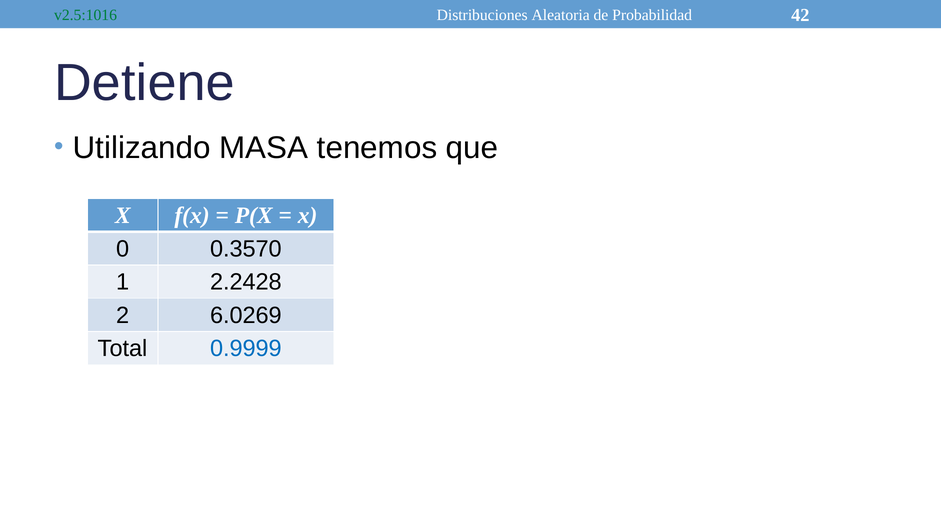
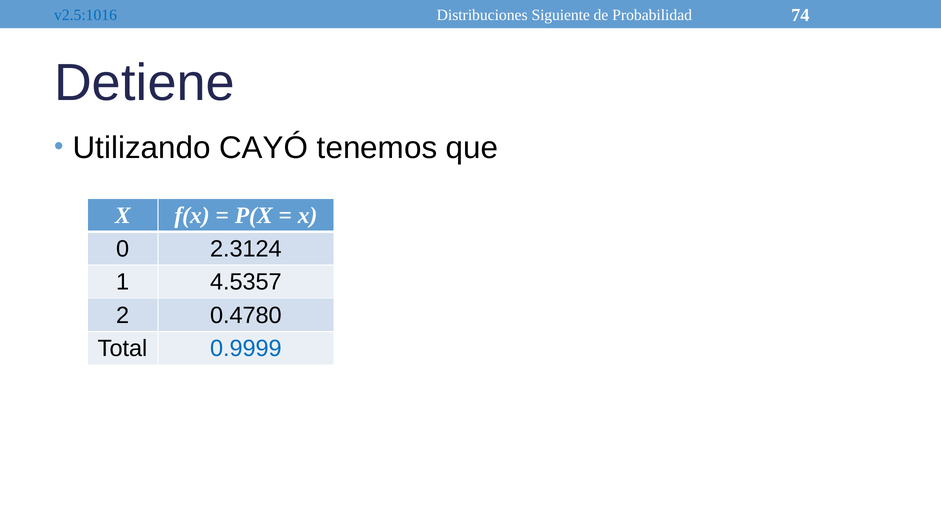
v2.5:1016 colour: green -> blue
Aleatoria: Aleatoria -> Siguiente
42: 42 -> 74
MASA: MASA -> CAYÓ
0.3570: 0.3570 -> 2.3124
2.2428: 2.2428 -> 4.5357
6.0269: 6.0269 -> 0.4780
